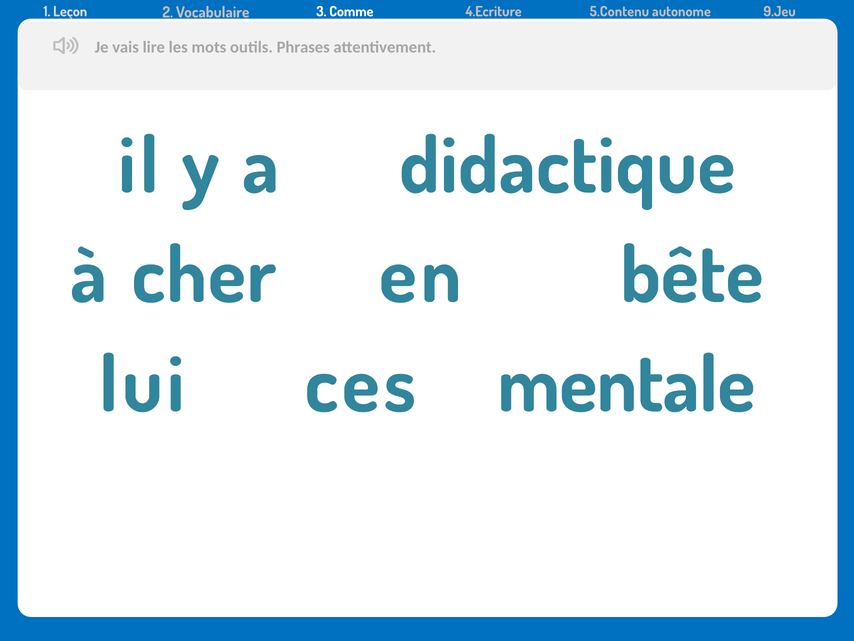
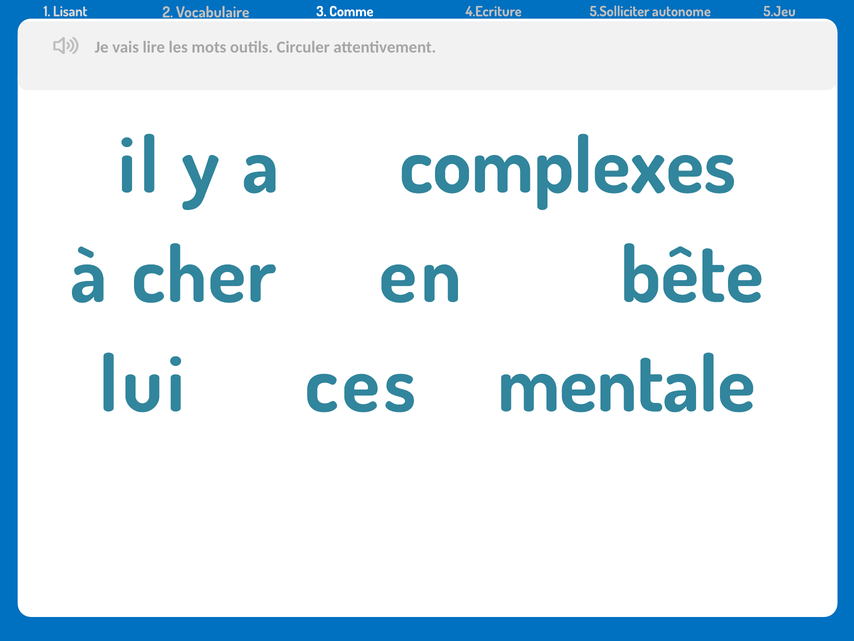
Leçon: Leçon -> Lisant
5.Contenu: 5.Contenu -> 5.Solliciter
9.Jeu: 9.Jeu -> 5.Jeu
Phrases: Phrases -> Circuler
didactique: didactique -> complexes
